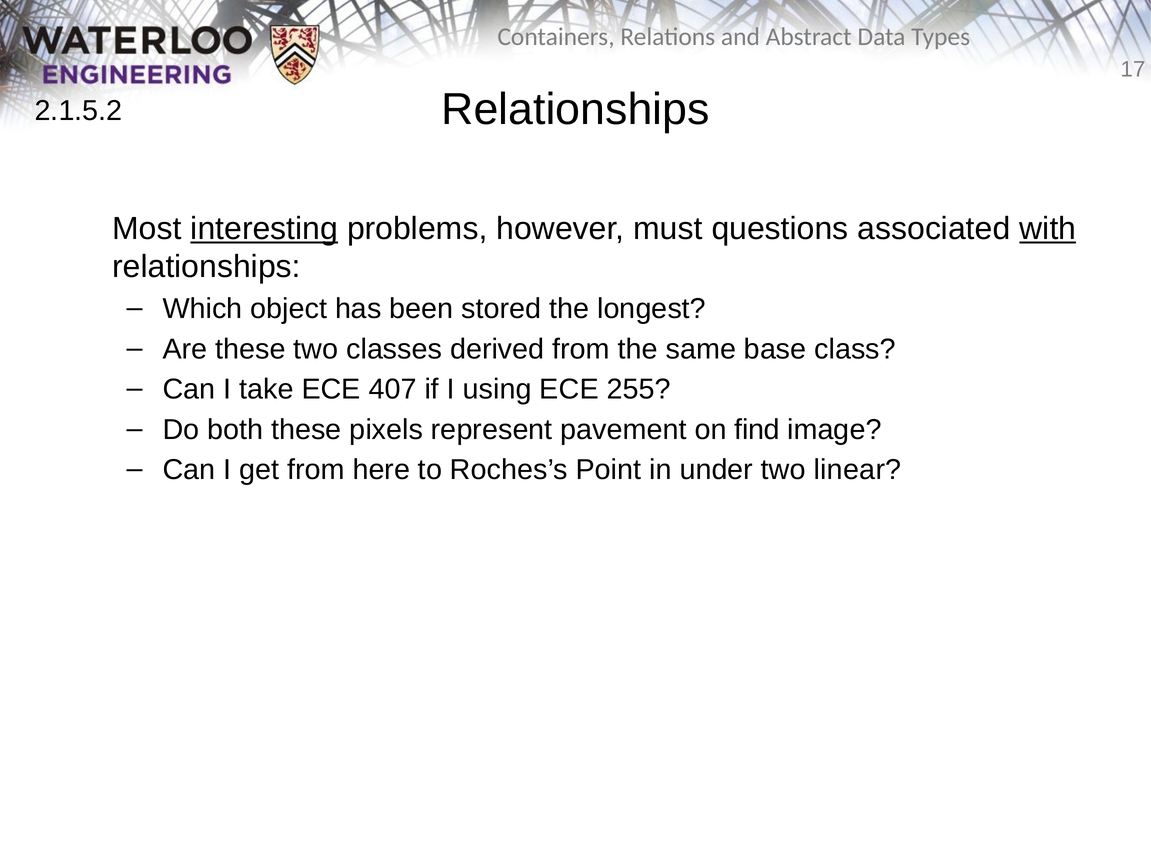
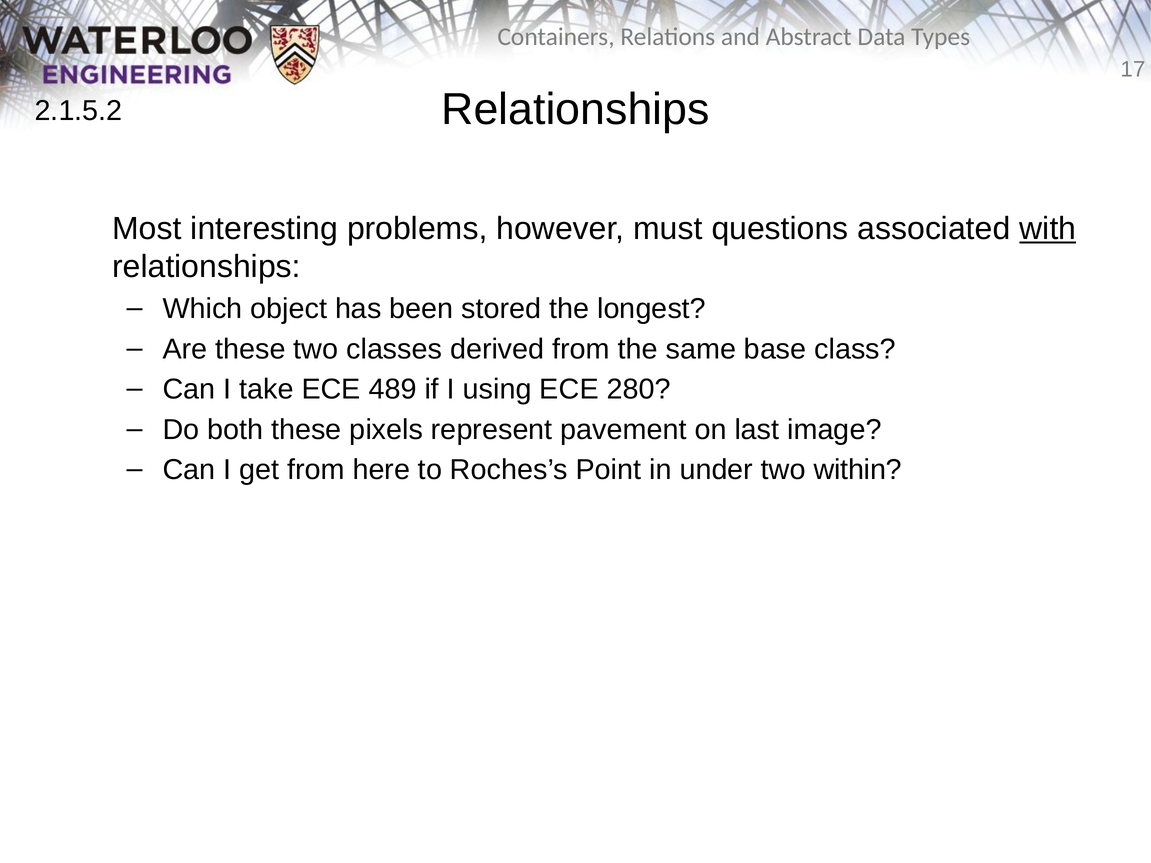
interesting underline: present -> none
407: 407 -> 489
255: 255 -> 280
find: find -> last
linear: linear -> within
